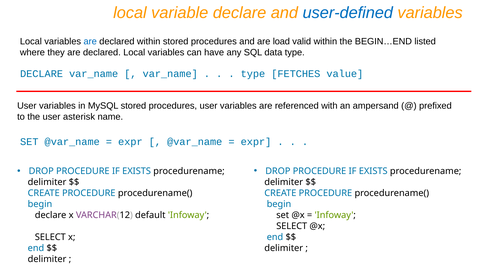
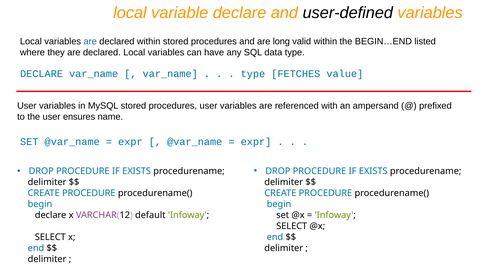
user-defined colour: blue -> black
load: load -> long
asterisk: asterisk -> ensures
